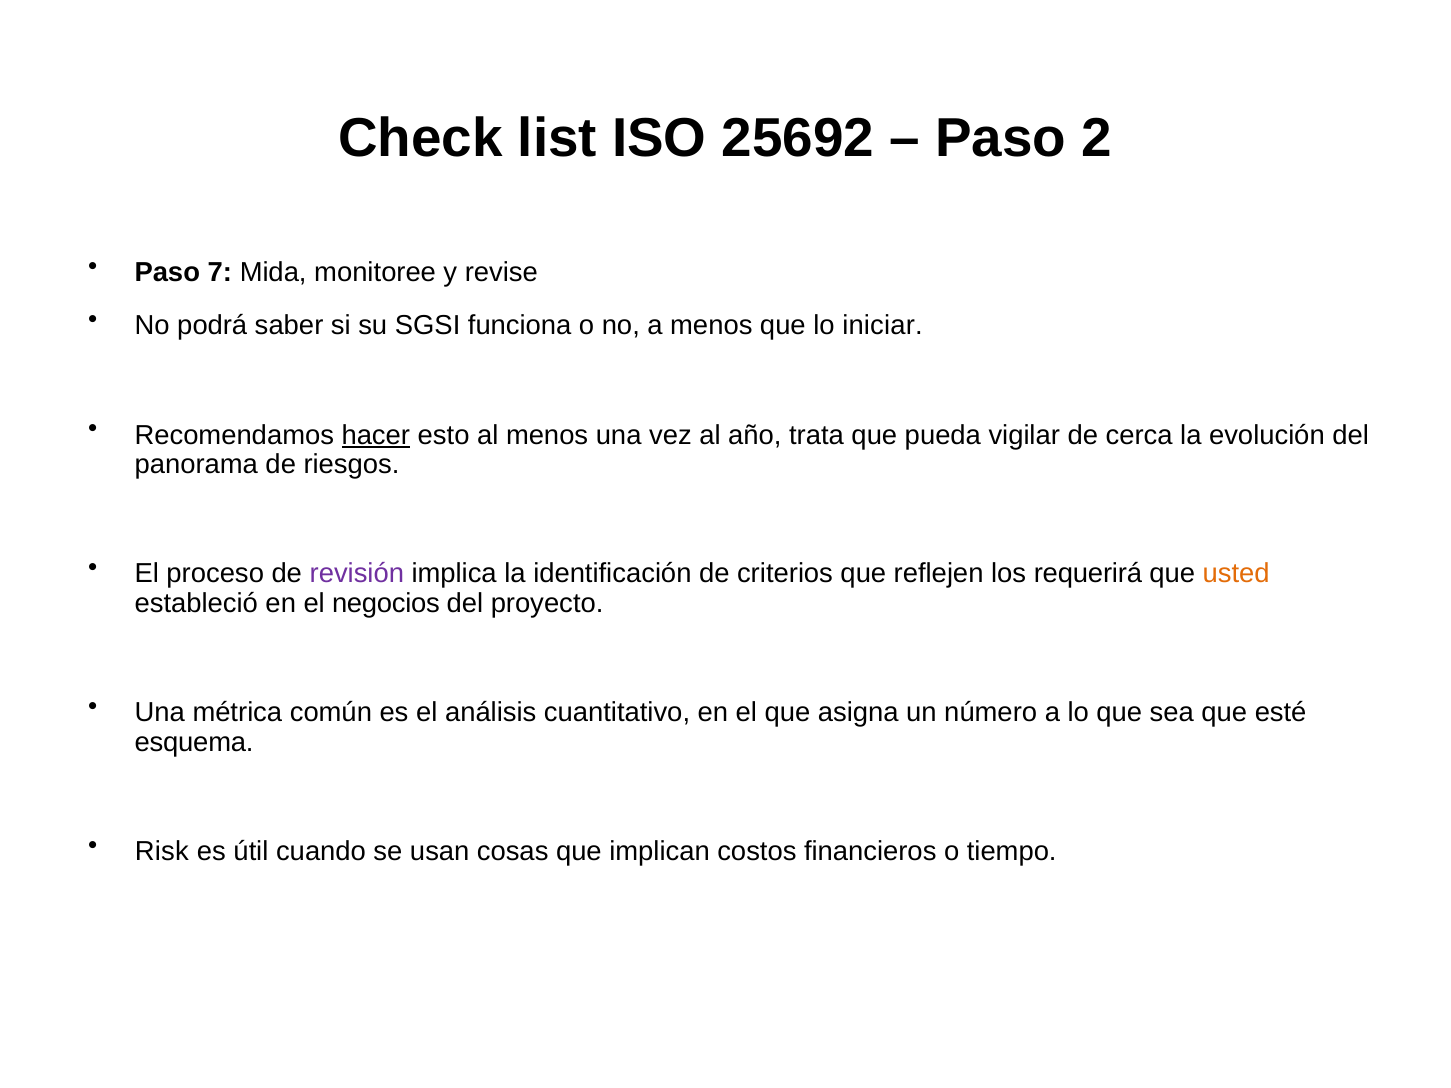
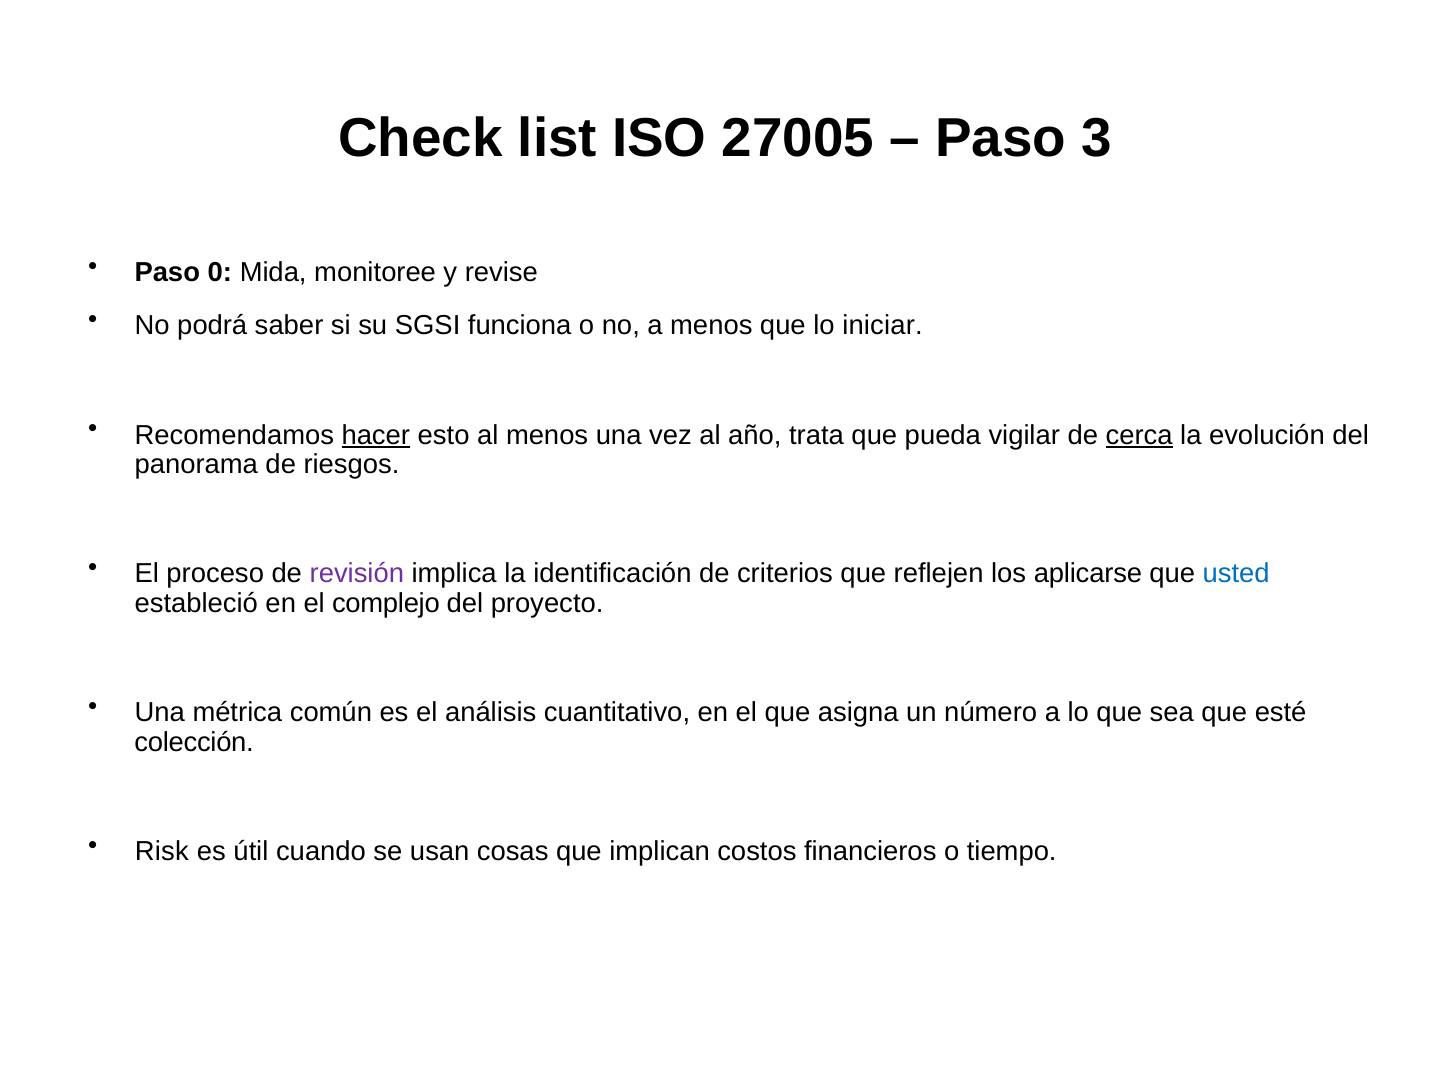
25692: 25692 -> 27005
2: 2 -> 3
7: 7 -> 0
cerca underline: none -> present
requerirá: requerirá -> aplicarse
usted colour: orange -> blue
negocios: negocios -> complejo
esquema: esquema -> colección
